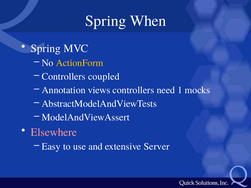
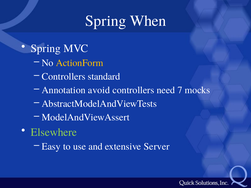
coupled: coupled -> standard
views: views -> avoid
1: 1 -> 7
Elsewhere colour: pink -> light green
